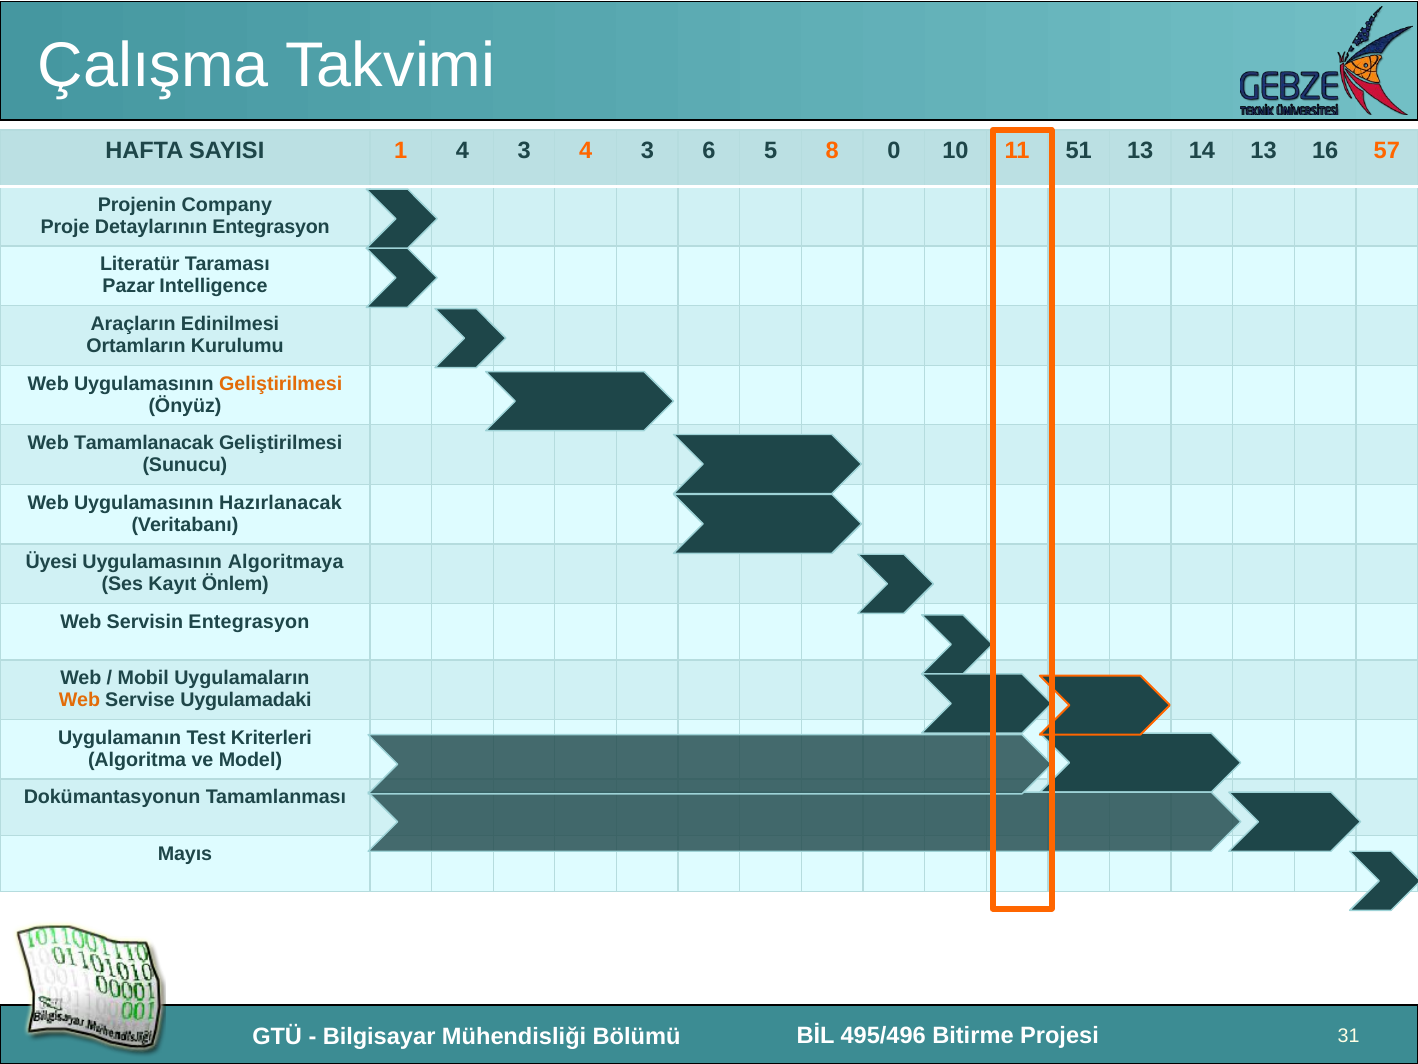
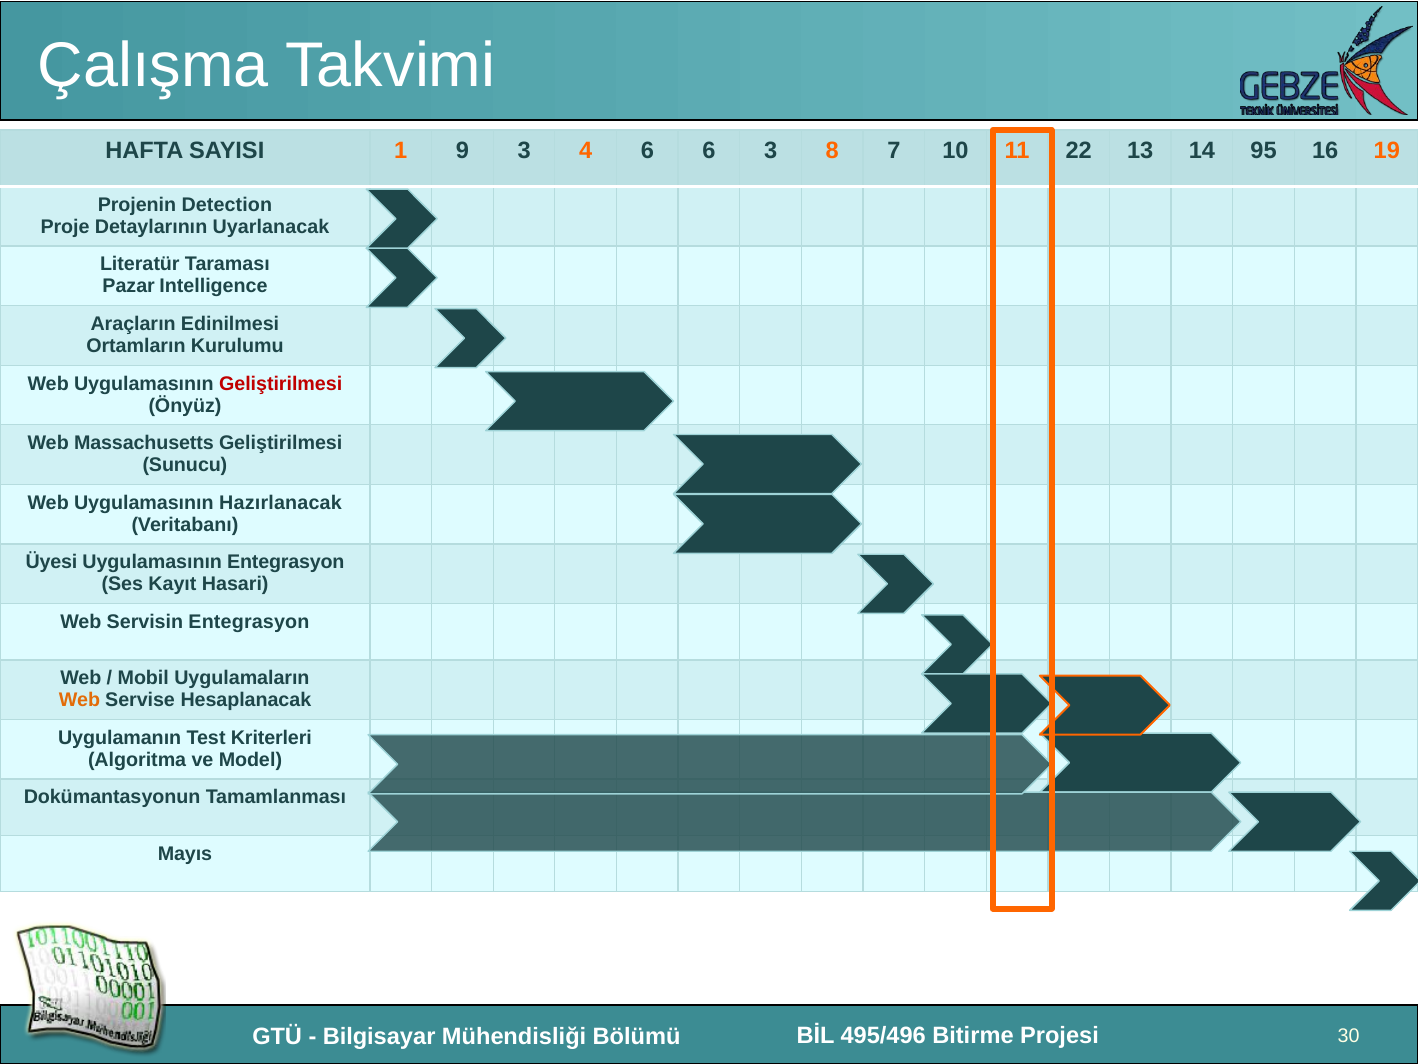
1 4: 4 -> 9
3 4 3: 3 -> 6
6 5: 5 -> 3
0: 0 -> 7
51: 51 -> 22
14 13: 13 -> 95
57: 57 -> 19
Company: Company -> Detection
Detaylarının Entegrasyon: Entegrasyon -> Uyarlanacak
Geliştirilmesi at (281, 383) colour: orange -> red
Tamamlanacak: Tamamlanacak -> Massachusetts
Uygulamasının Algoritmaya: Algoritmaya -> Entegrasyon
Önlem: Önlem -> Hasari
Uygulamadaki: Uygulamadaki -> Hesaplanacak
31: 31 -> 30
